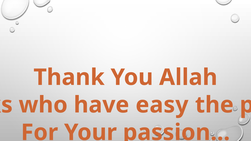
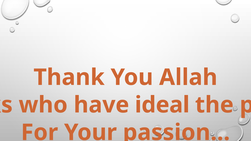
easy: easy -> ideal
